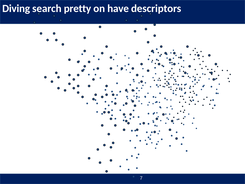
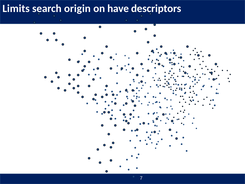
Diving: Diving -> Limits
pretty: pretty -> origin
